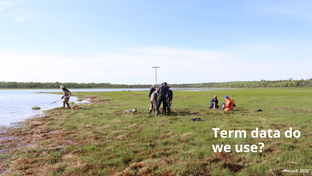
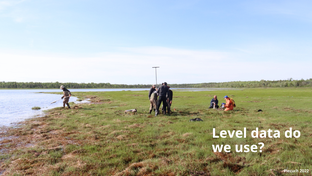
Term: Term -> Level
